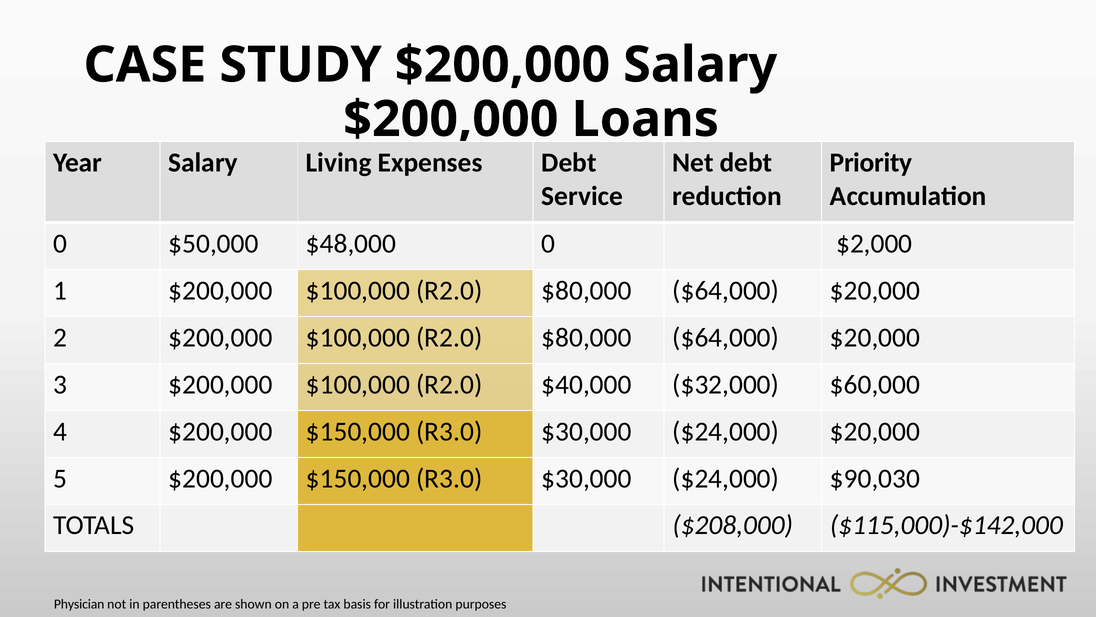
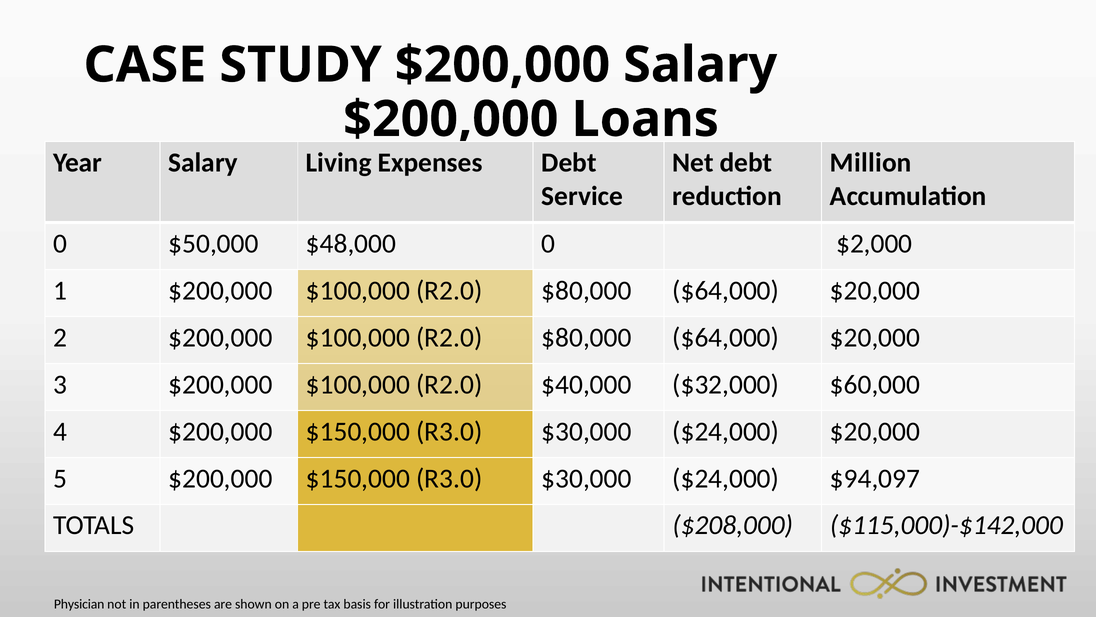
Priority: Priority -> Million
$90,030: $90,030 -> $94,097
